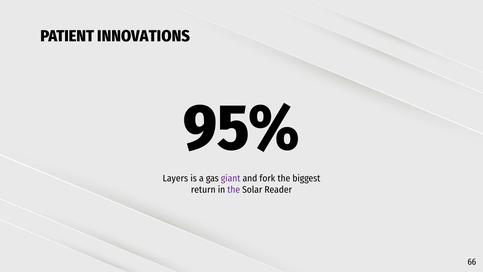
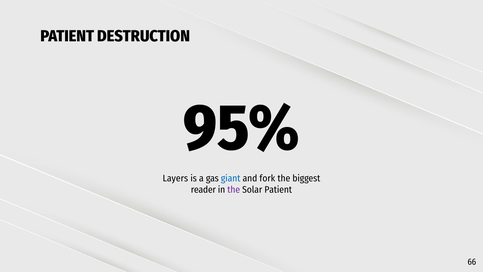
INNOVATIONS: INNOVATIONS -> DESTRUCTION
giant colour: purple -> blue
return: return -> reader
Solar Reader: Reader -> Patient
